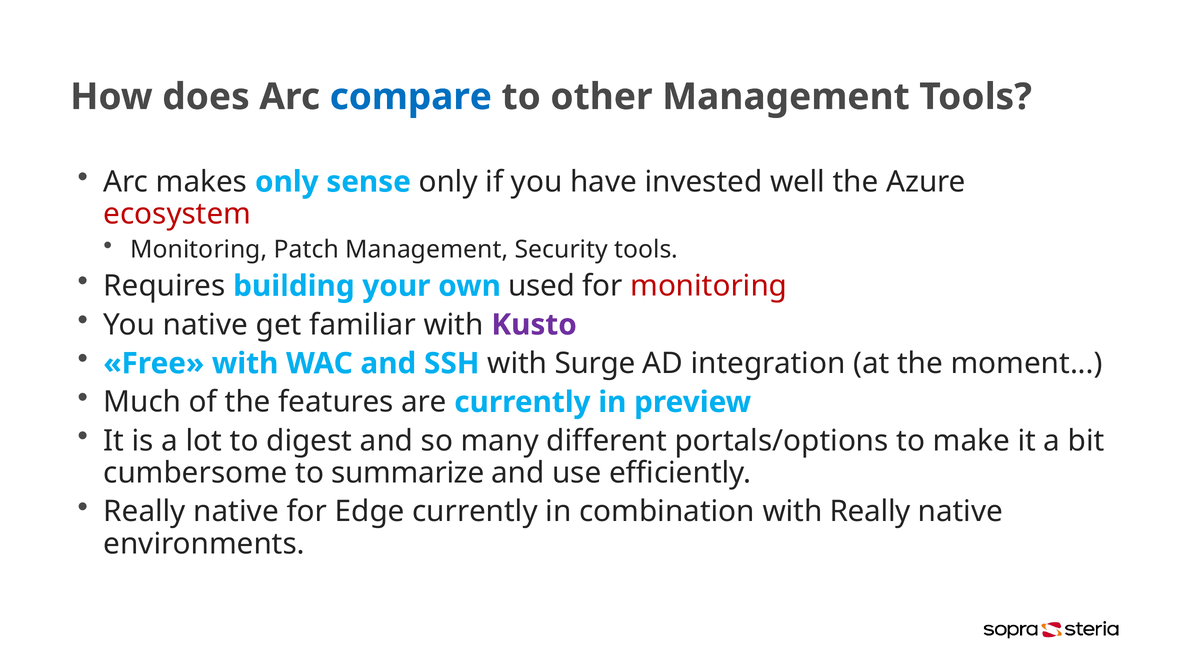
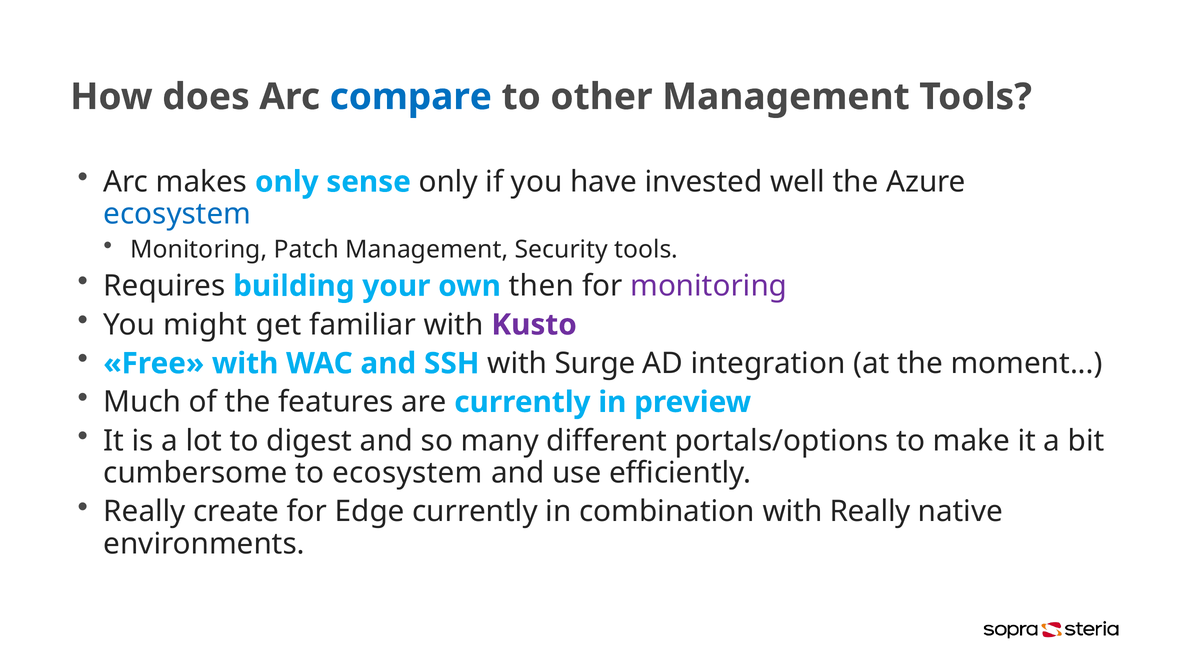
ecosystem at (177, 214) colour: red -> blue
used: used -> then
monitoring at (709, 286) colour: red -> purple
You native: native -> might
to summarize: summarize -> ecosystem
native at (236, 512): native -> create
